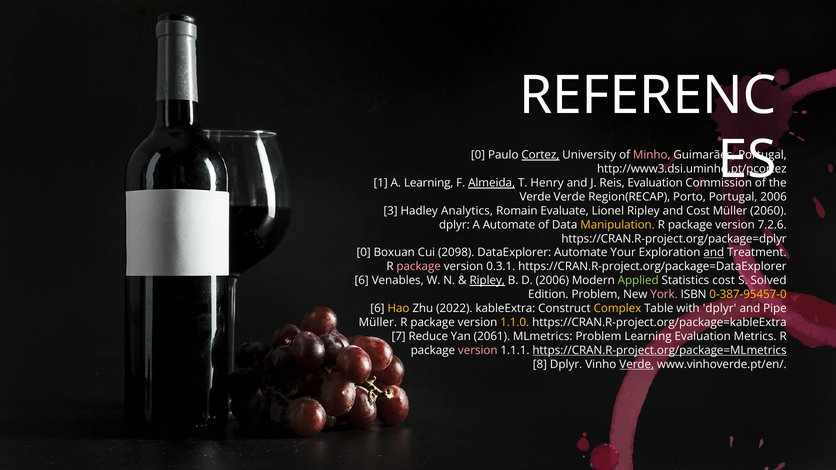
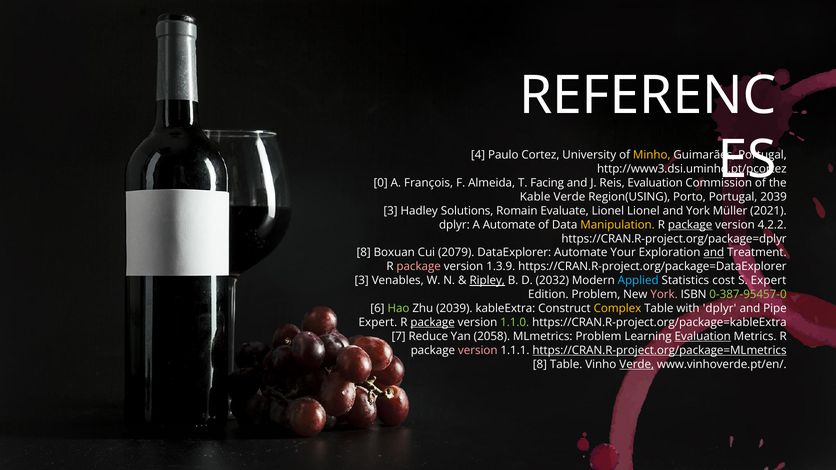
0 at (478, 155): 0 -> 4
Cortez underline: present -> none
Minho colour: pink -> yellow
1: 1 -> 0
A Learning: Learning -> François
Almeida underline: present -> none
Henry: Henry -> Facing
Verde at (535, 197): Verde -> Kable
Region(RECAP: Region(RECAP -> Region(USING
2006 at (774, 197): 2006 -> 2039
Analytics: Analytics -> Solutions
Lionel Ripley: Ripley -> Lionel
and Cost: Cost -> York
2060: 2060 -> 2021
package at (690, 225) underline: none -> present
7.2.6: 7.2.6 -> 4.2.2
0 at (364, 253): 0 -> 8
2098: 2098 -> 2079
0.3.1: 0.3.1 -> 1.3.9
6 at (362, 281): 6 -> 3
D 2006: 2006 -> 2032
Applied colour: light green -> light blue
S Solved: Solved -> Expert
0-387-95457-0 colour: yellow -> light green
Hao colour: yellow -> light green
Zhu 2022: 2022 -> 2039
Müller at (378, 323): Müller -> Expert
package at (433, 323) underline: none -> present
1.1.0 colour: yellow -> light green
2061: 2061 -> 2058
Evaluation at (703, 337) underline: none -> present
8 Dplyr: Dplyr -> Table
